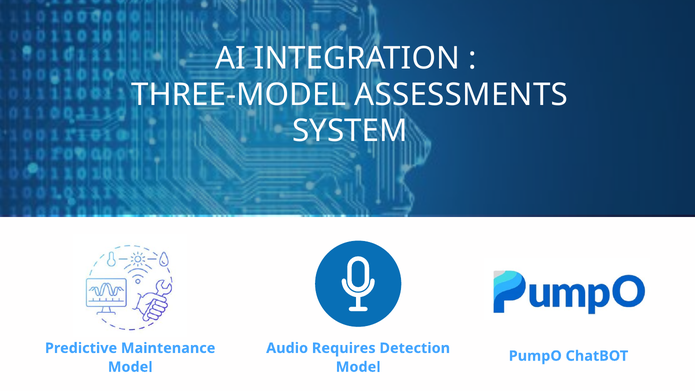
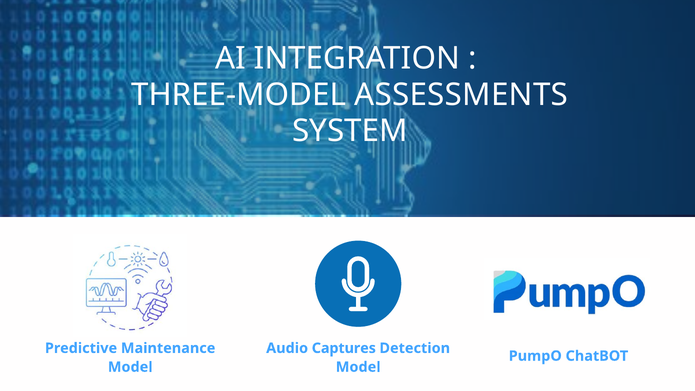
Requires: Requires -> Captures
